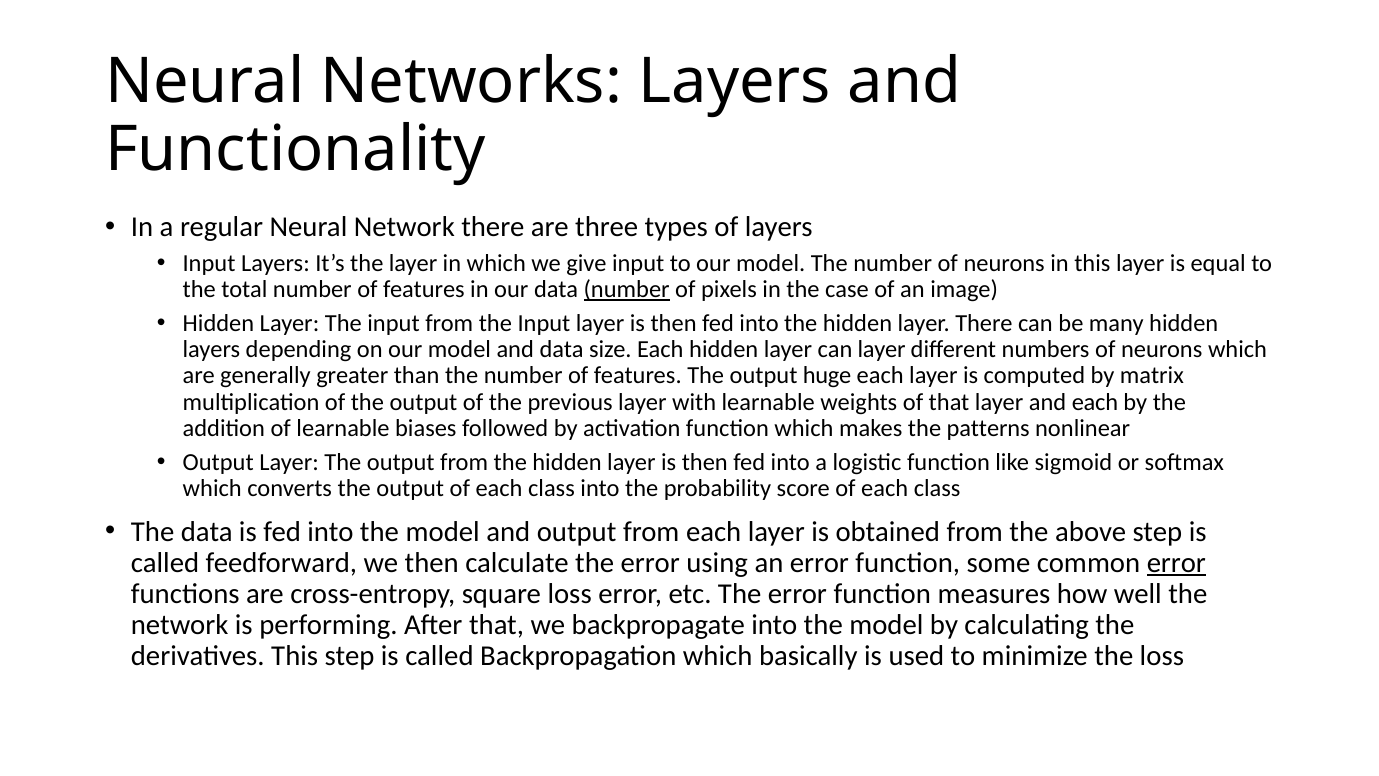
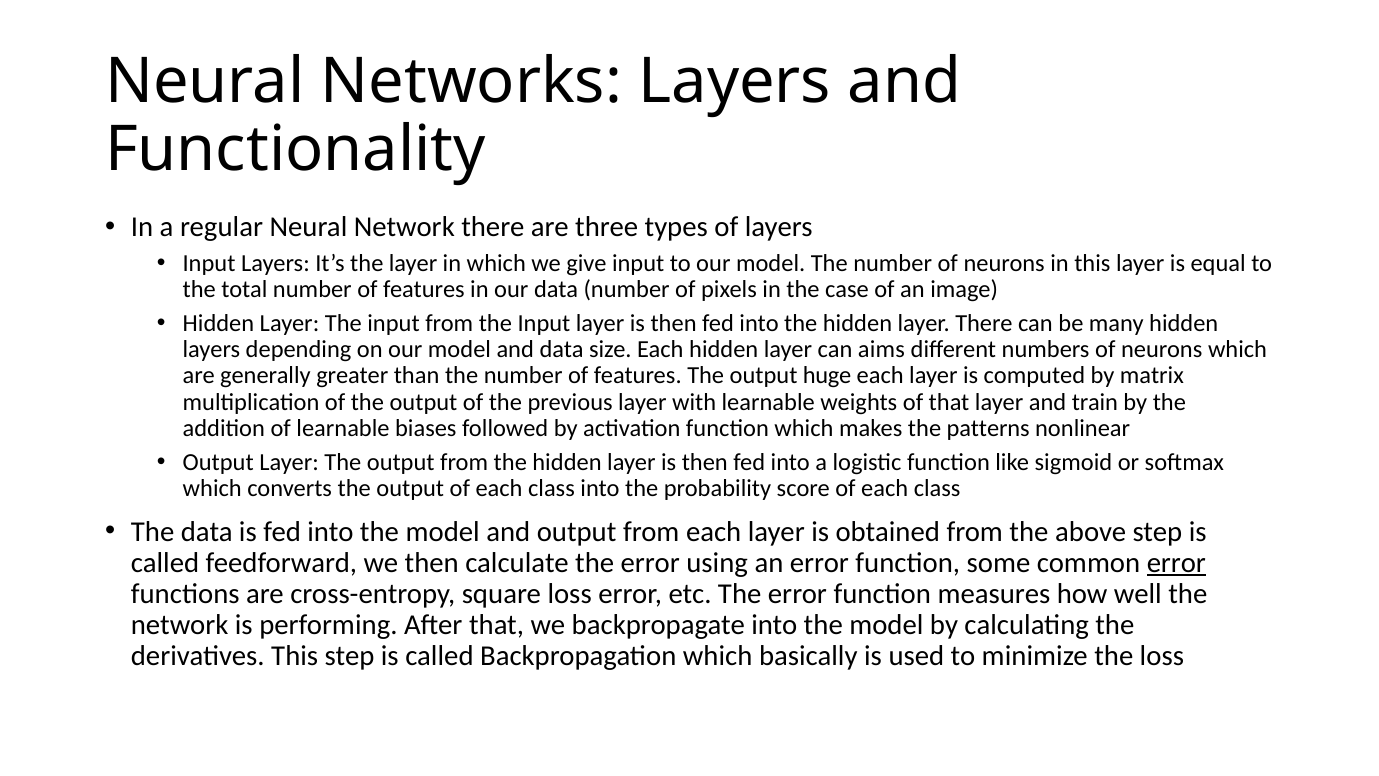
number at (627, 289) underline: present -> none
can layer: layer -> aims
and each: each -> train
